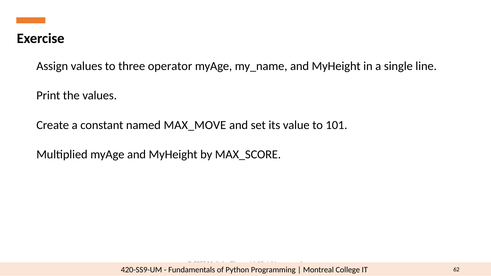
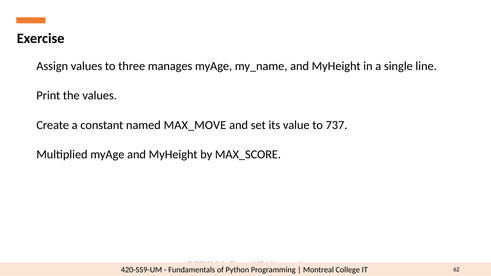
operator: operator -> manages
101: 101 -> 737
